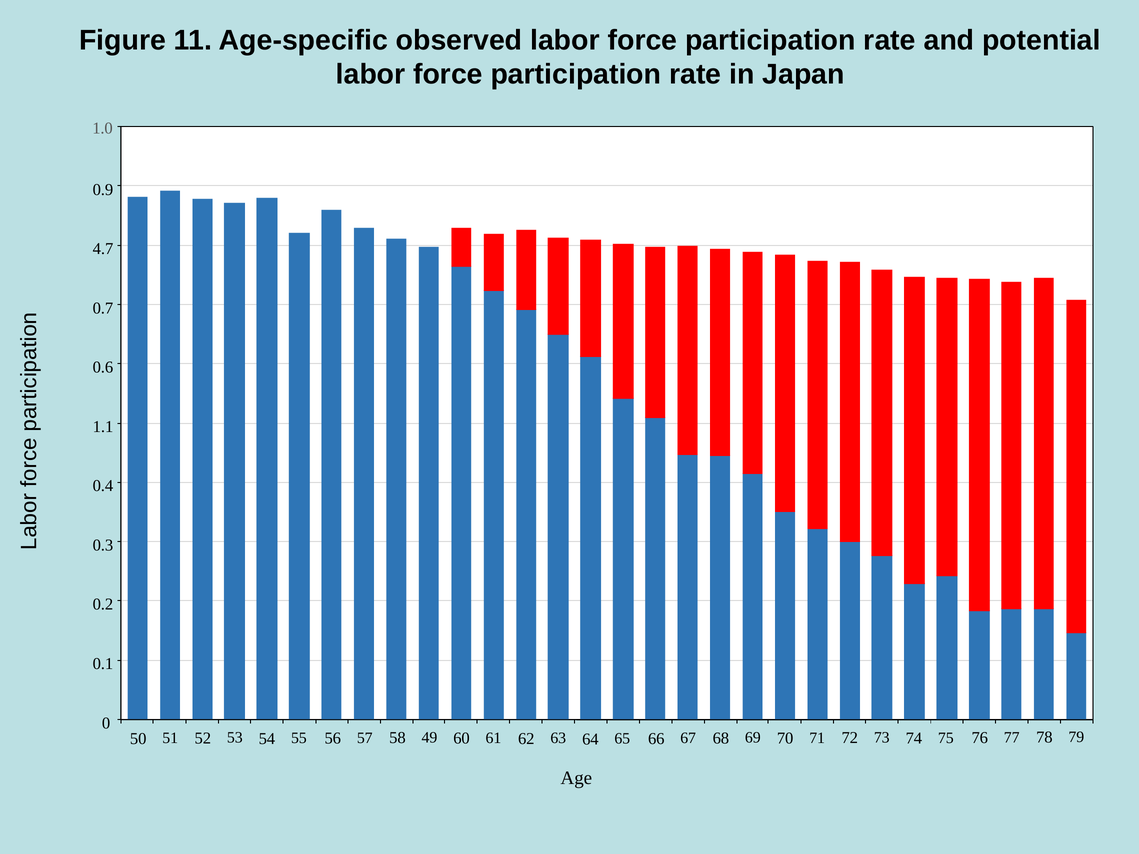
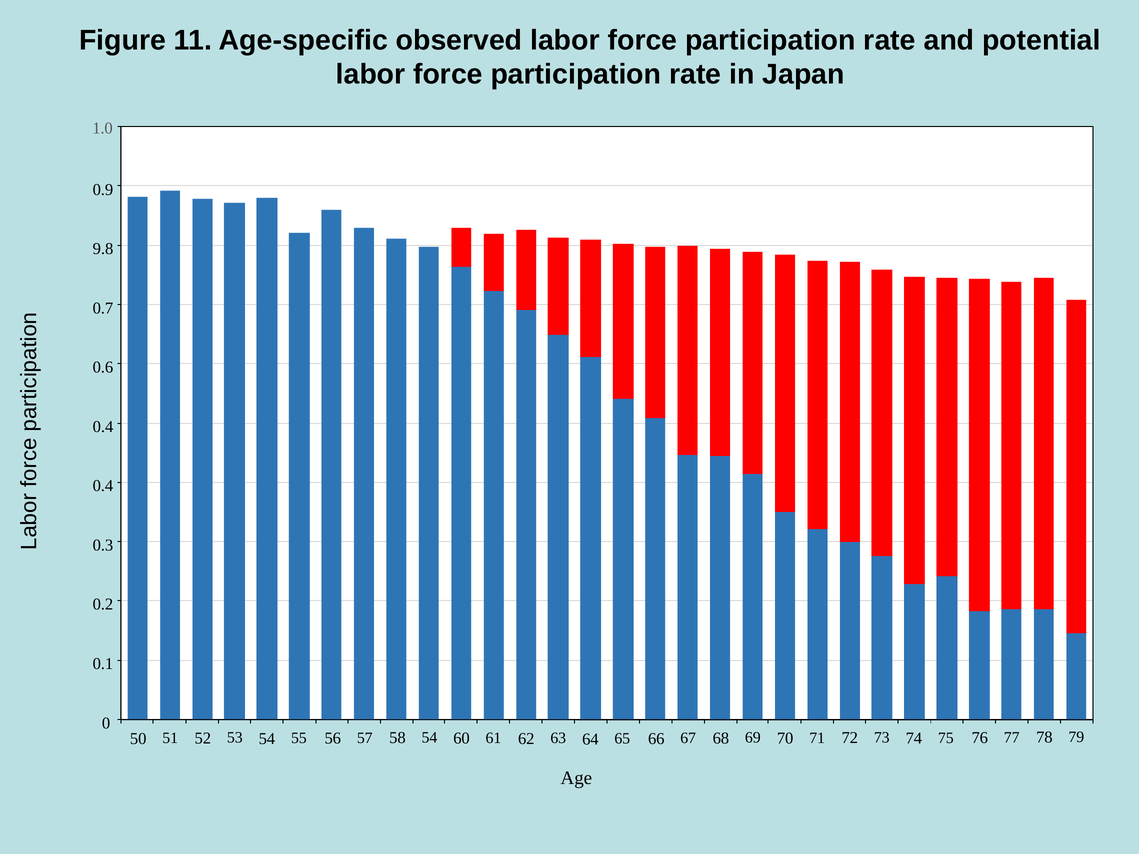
4.7: 4.7 -> 9.8
1.1 at (103, 427): 1.1 -> 0.4
58 49: 49 -> 54
